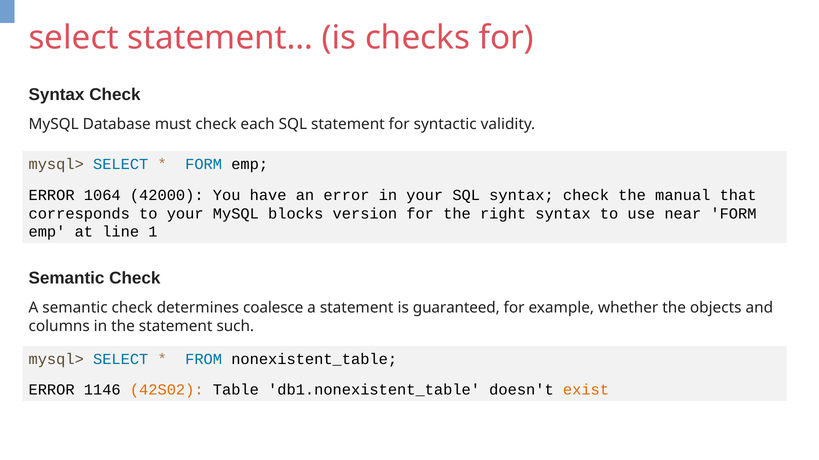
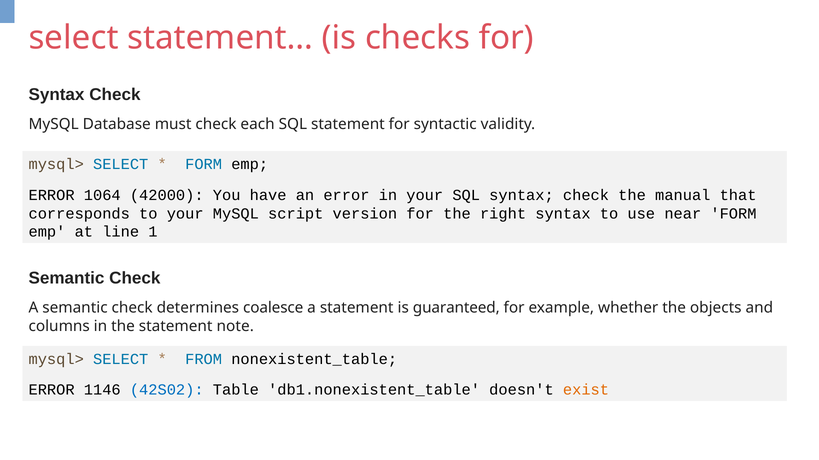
blocks: blocks -> script
such: such -> note
42S02 colour: orange -> blue
